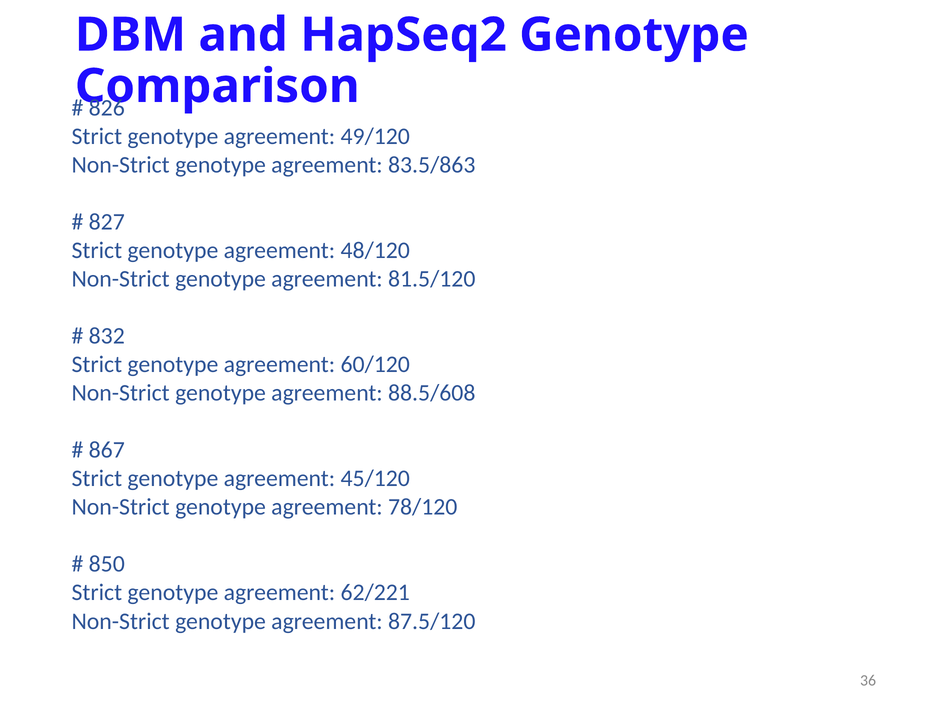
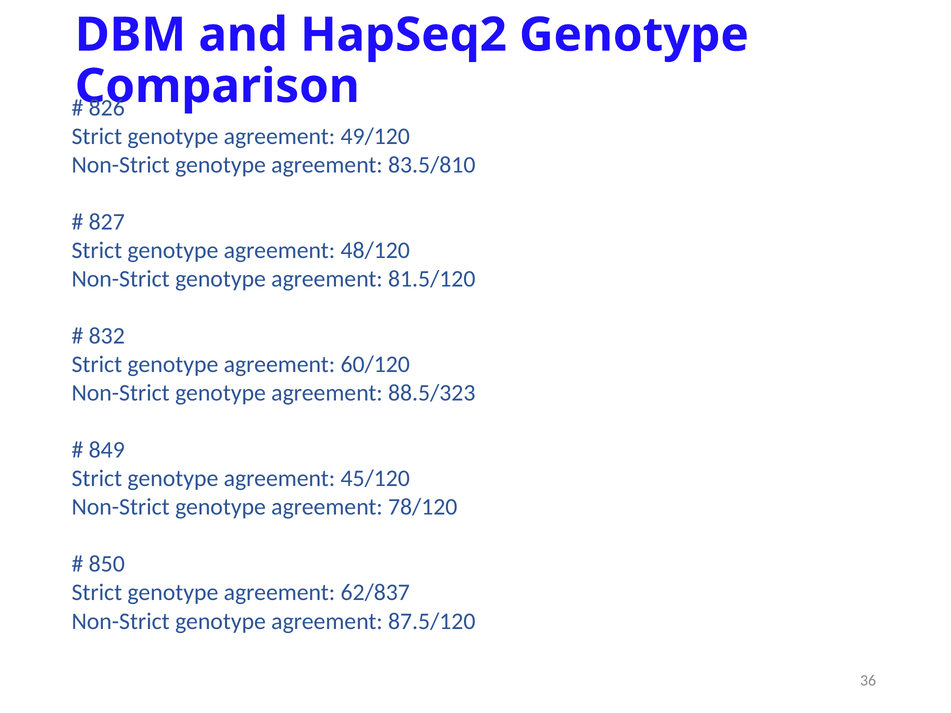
83.5/863: 83.5/863 -> 83.5/810
88.5/608: 88.5/608 -> 88.5/323
867: 867 -> 849
62/221: 62/221 -> 62/837
